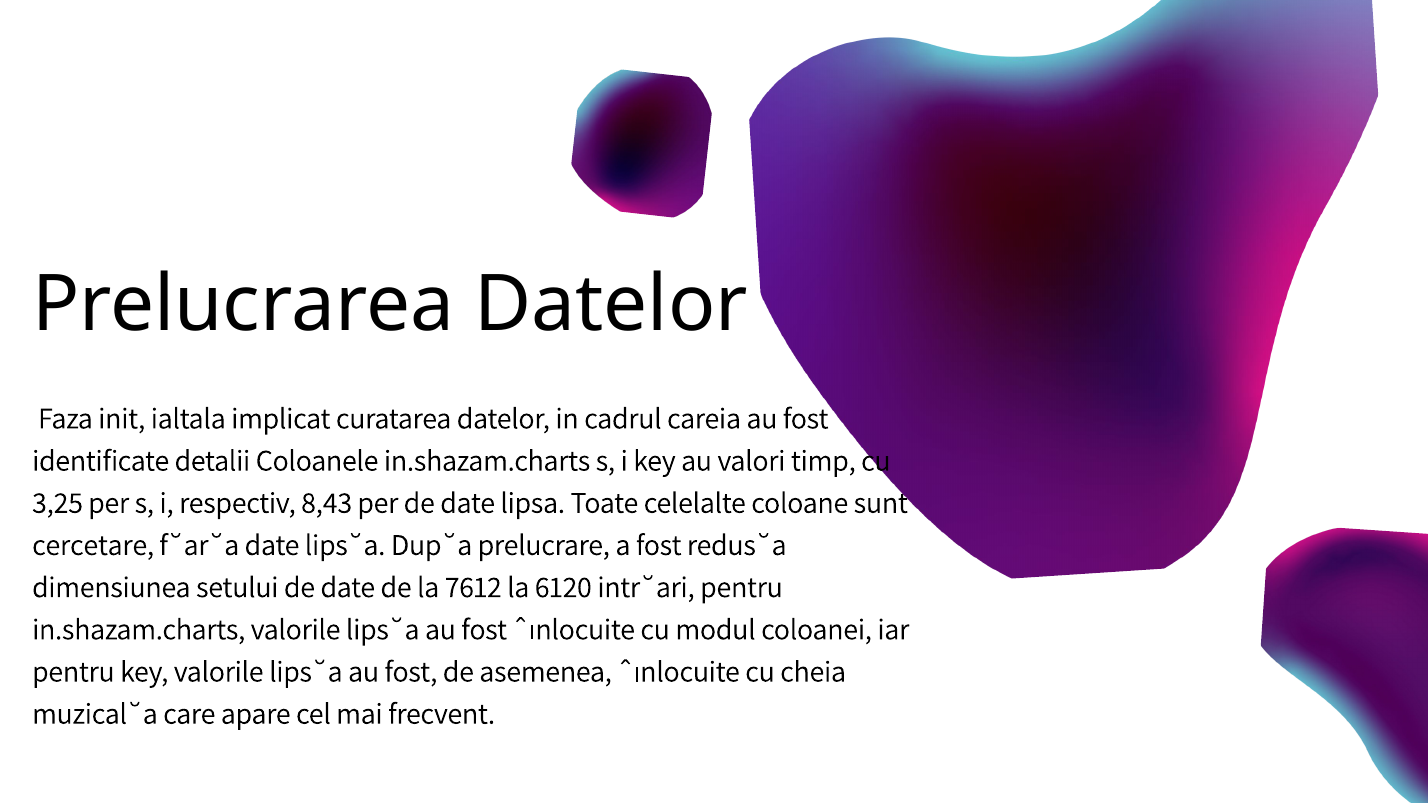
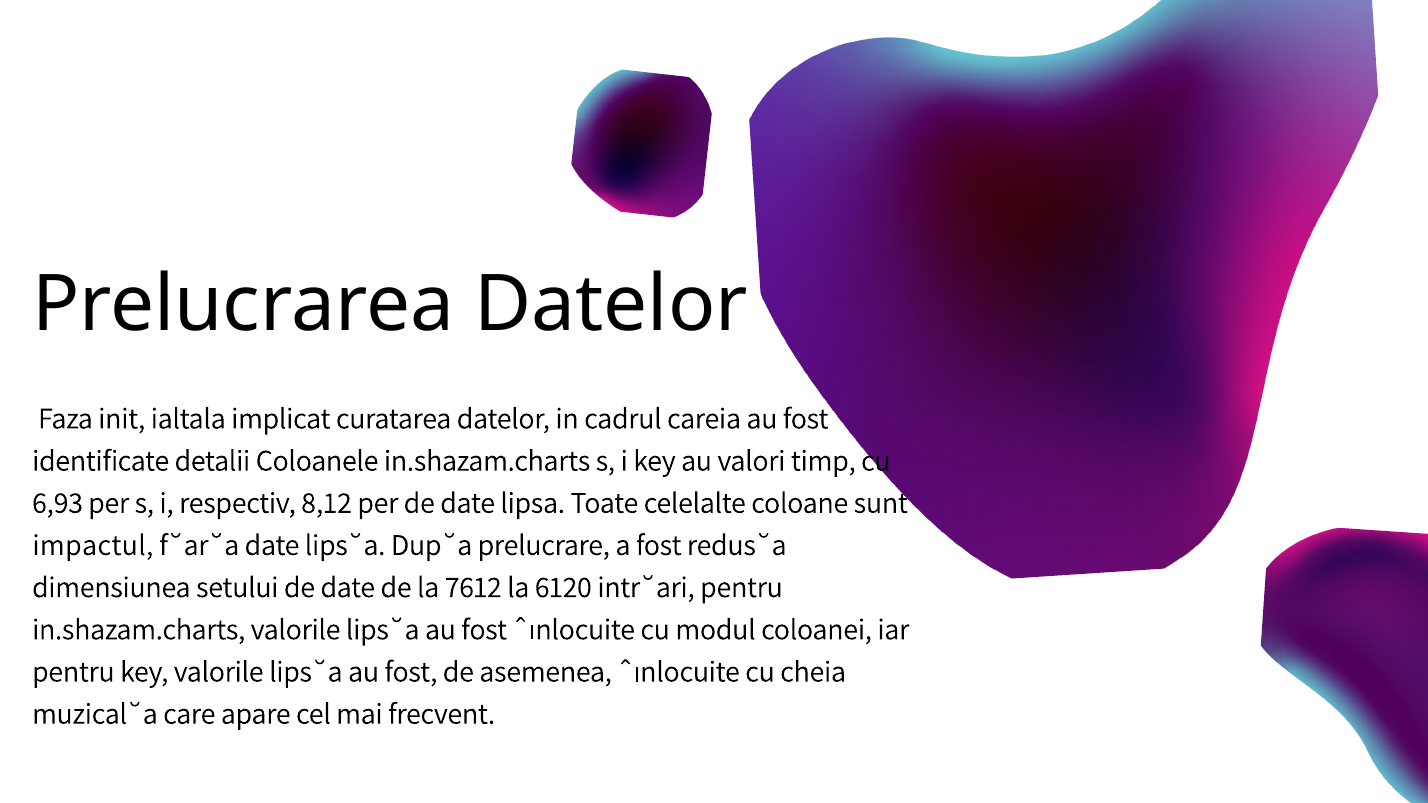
3,25: 3,25 -> 6,93
8,43: 8,43 -> 8,12
cercetare: cercetare -> impactul
